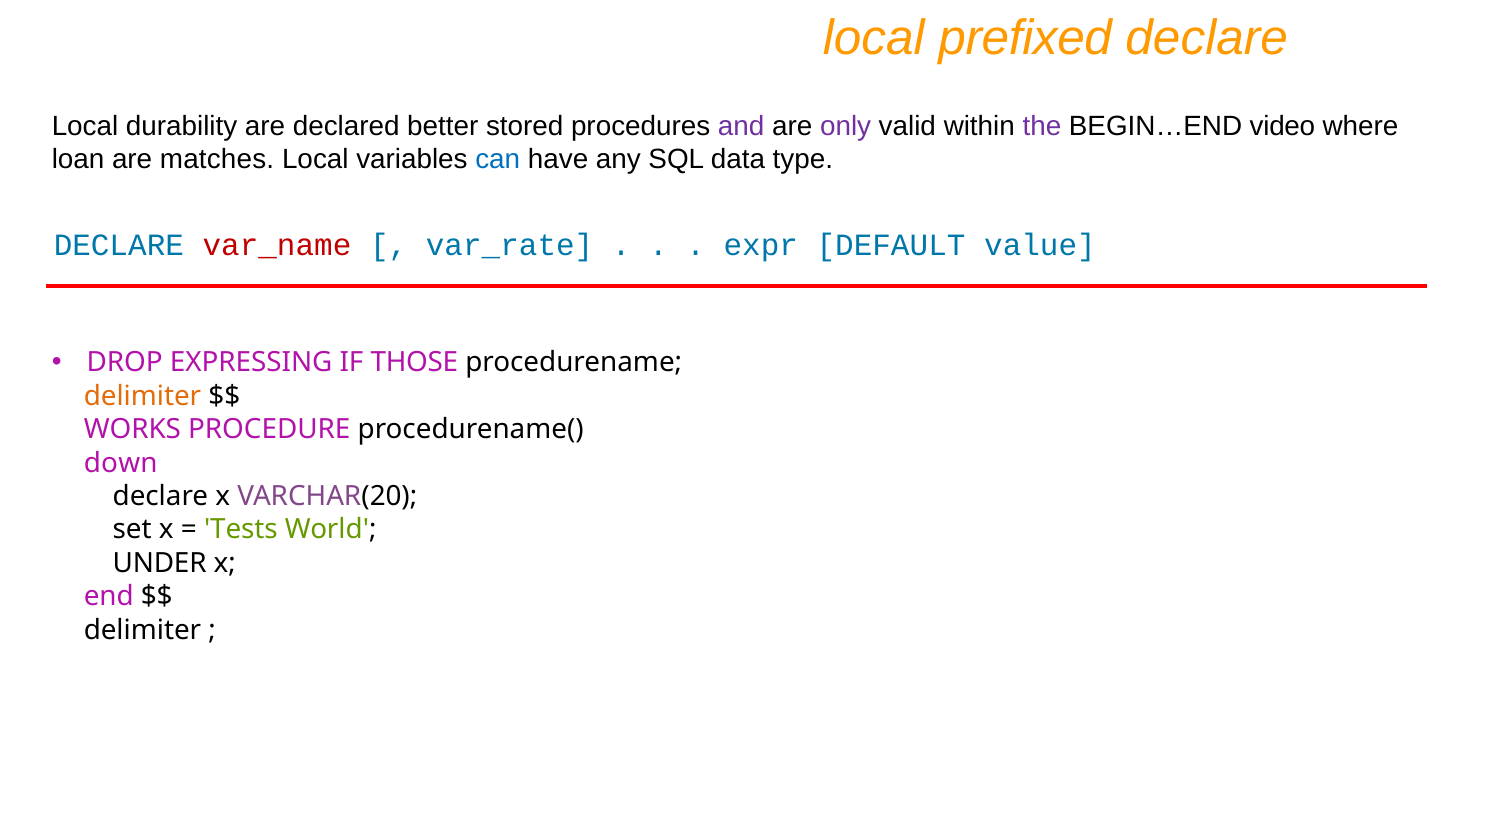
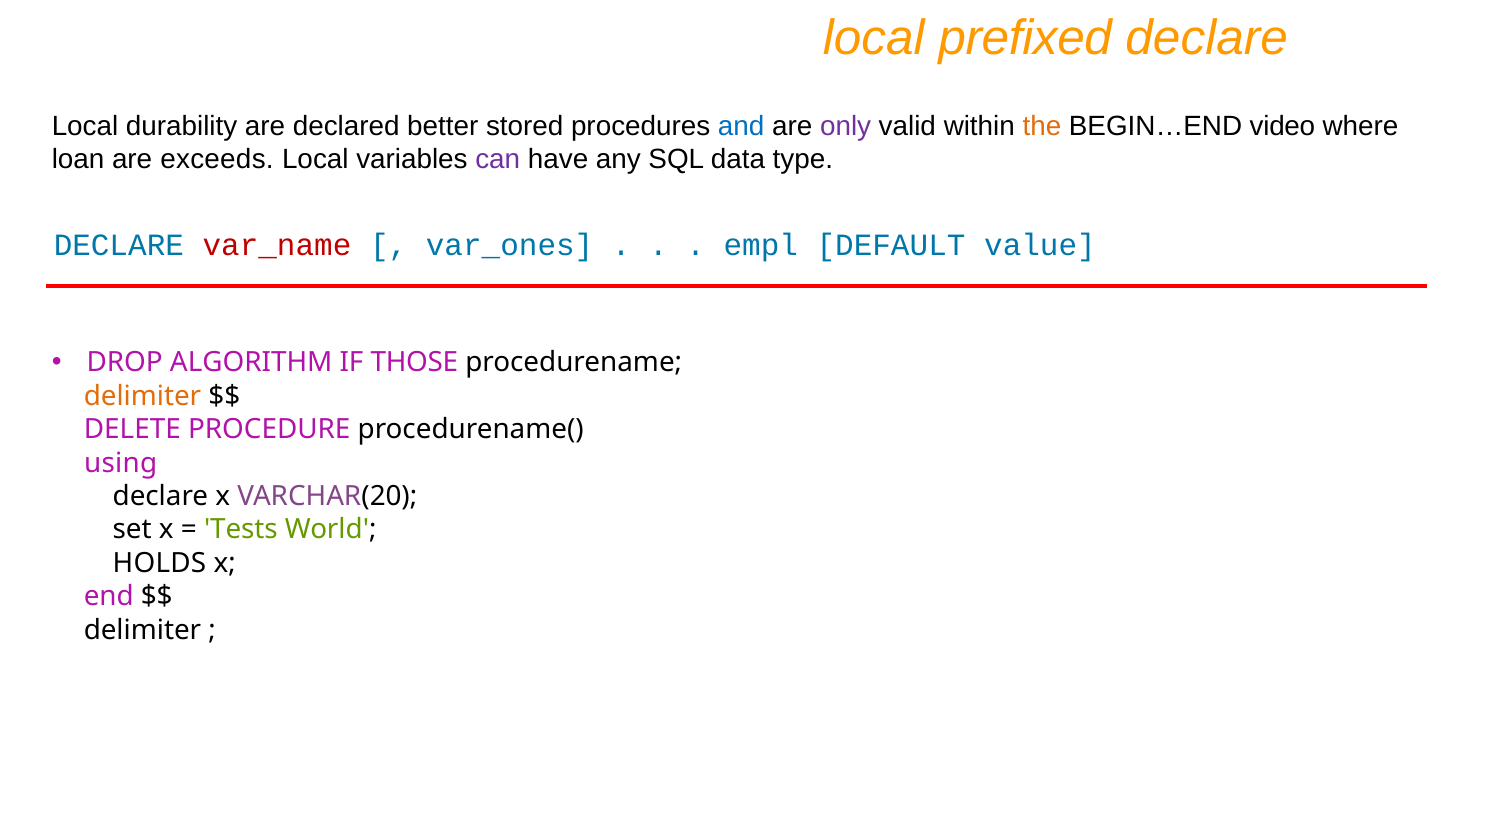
and colour: purple -> blue
the colour: purple -> orange
matches: matches -> exceeds
can colour: blue -> purple
var_rate: var_rate -> var_ones
expr: expr -> empl
EXPRESSING: EXPRESSING -> ALGORITHM
WORKS: WORKS -> DELETE
down: down -> using
UNDER: UNDER -> HOLDS
